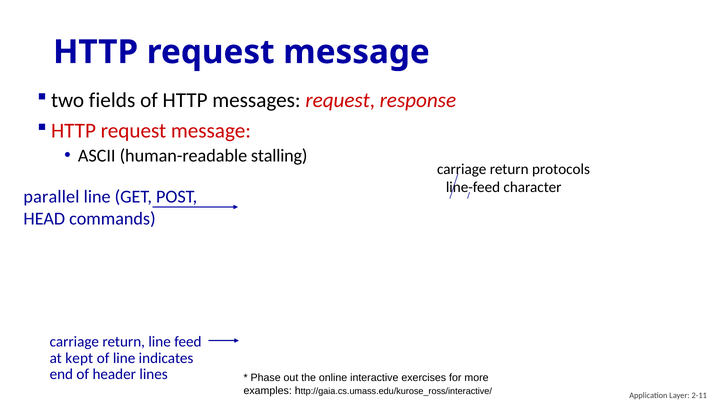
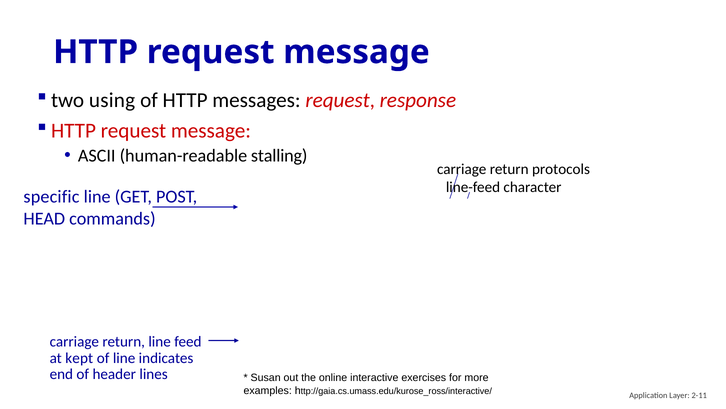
fields: fields -> using
parallel: parallel -> specific
Phase: Phase -> Susan
